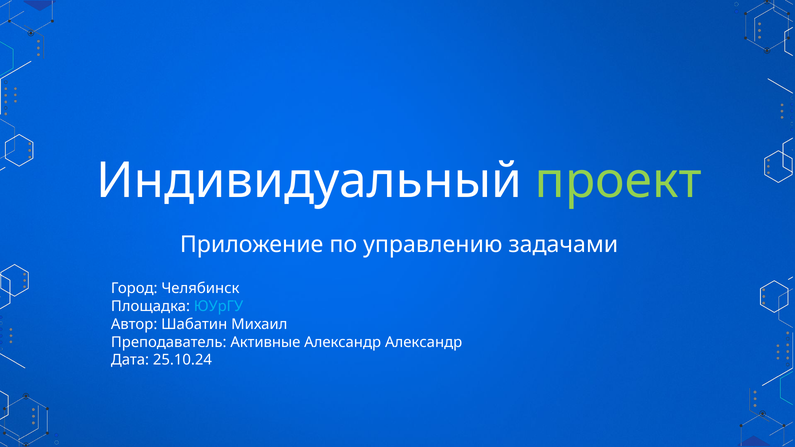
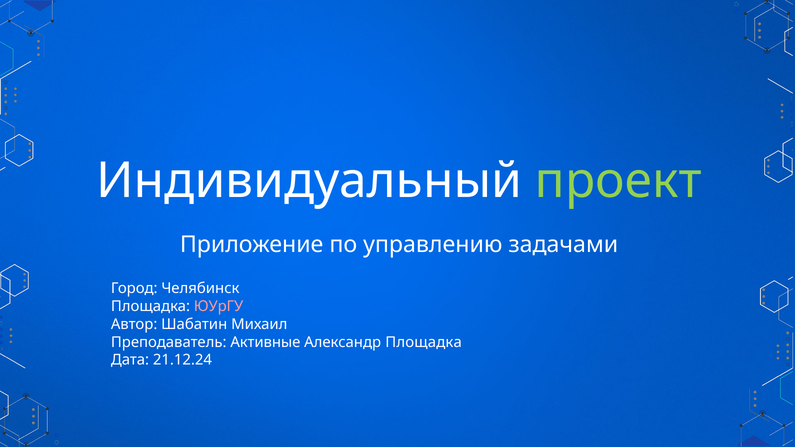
ЮУрГУ colour: light blue -> pink
Александр Александр: Александр -> Площадка
25.10.24: 25.10.24 -> 21.12.24
